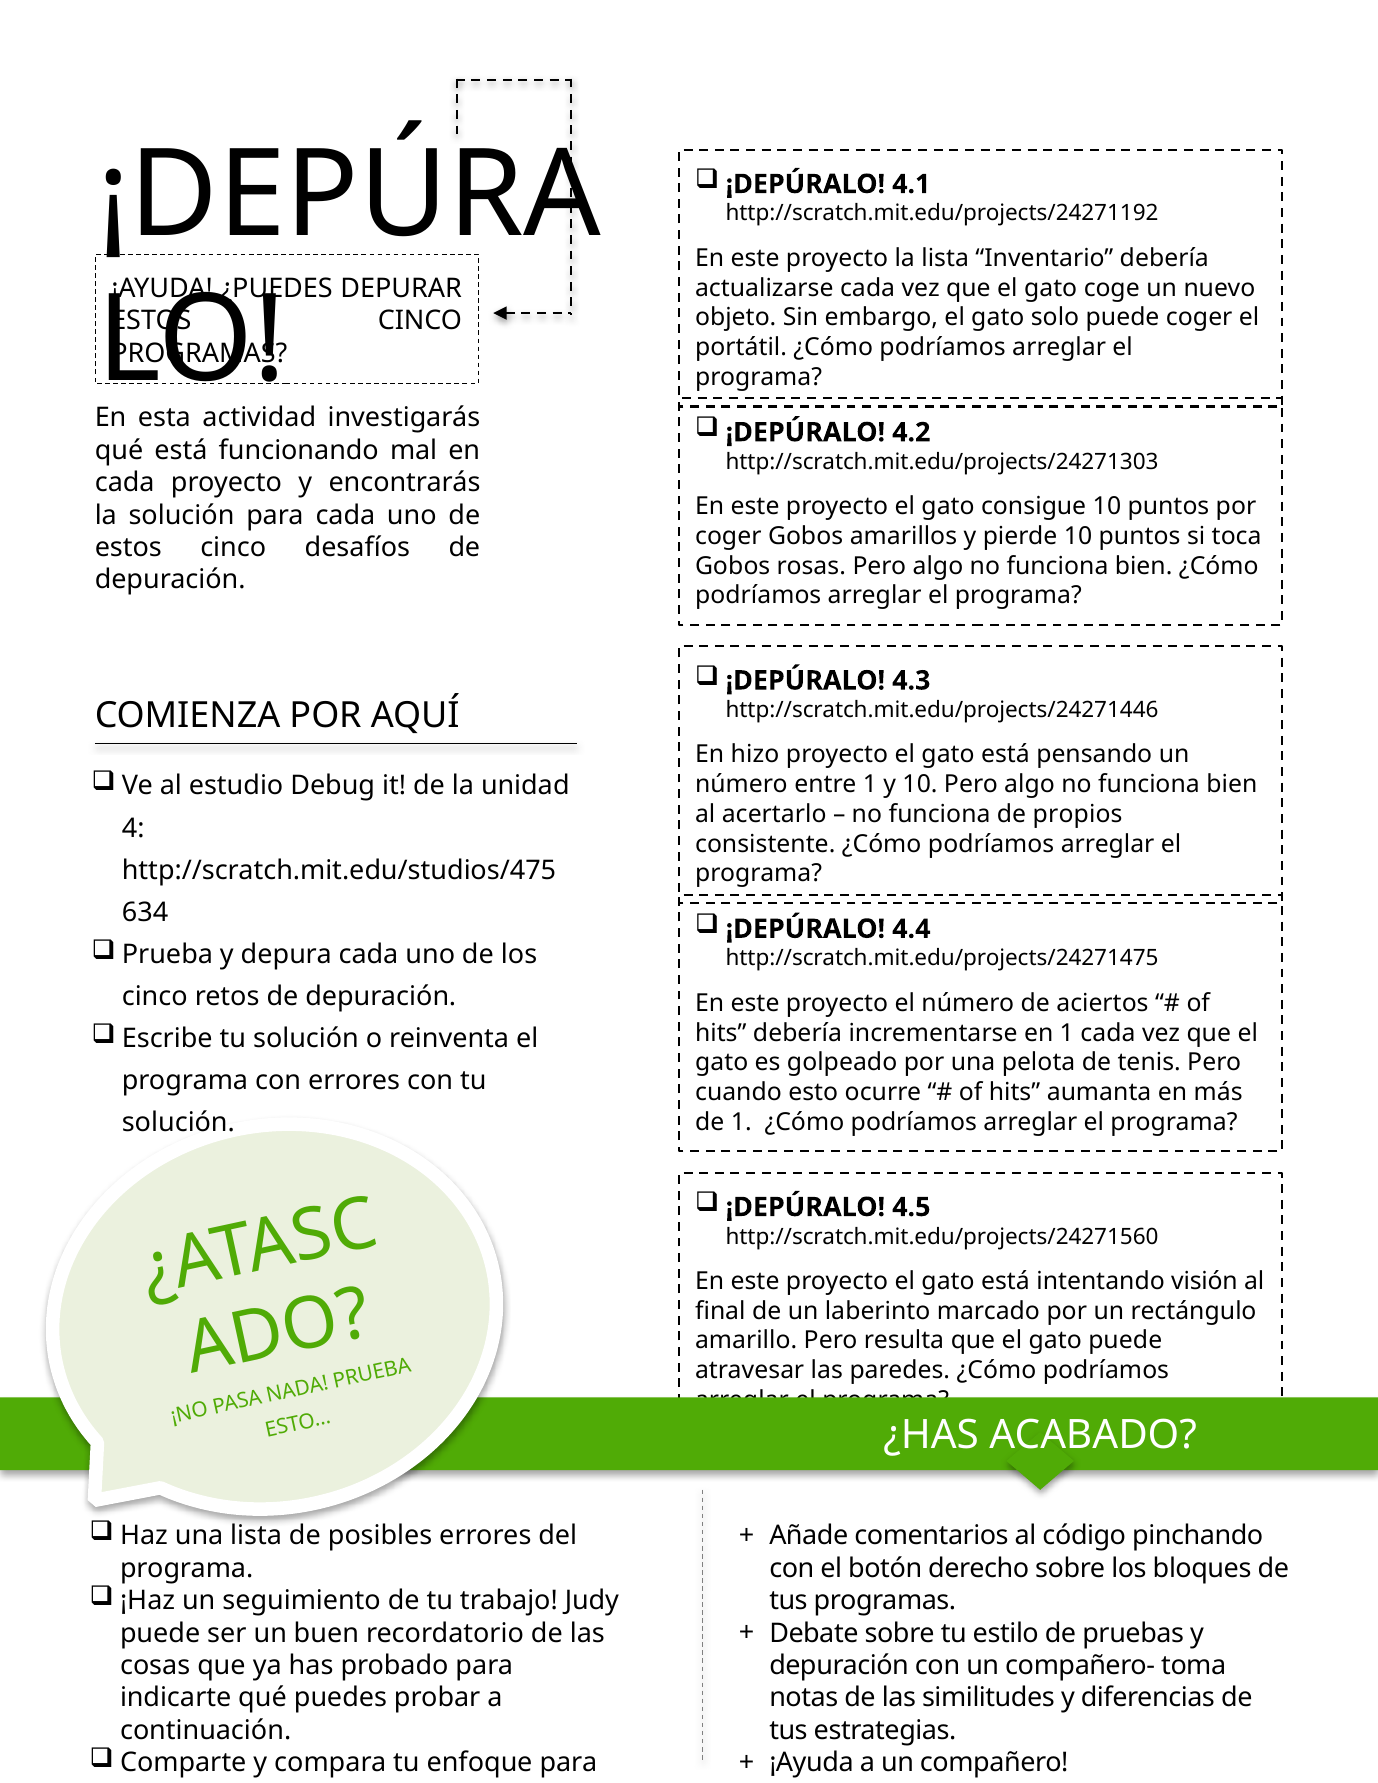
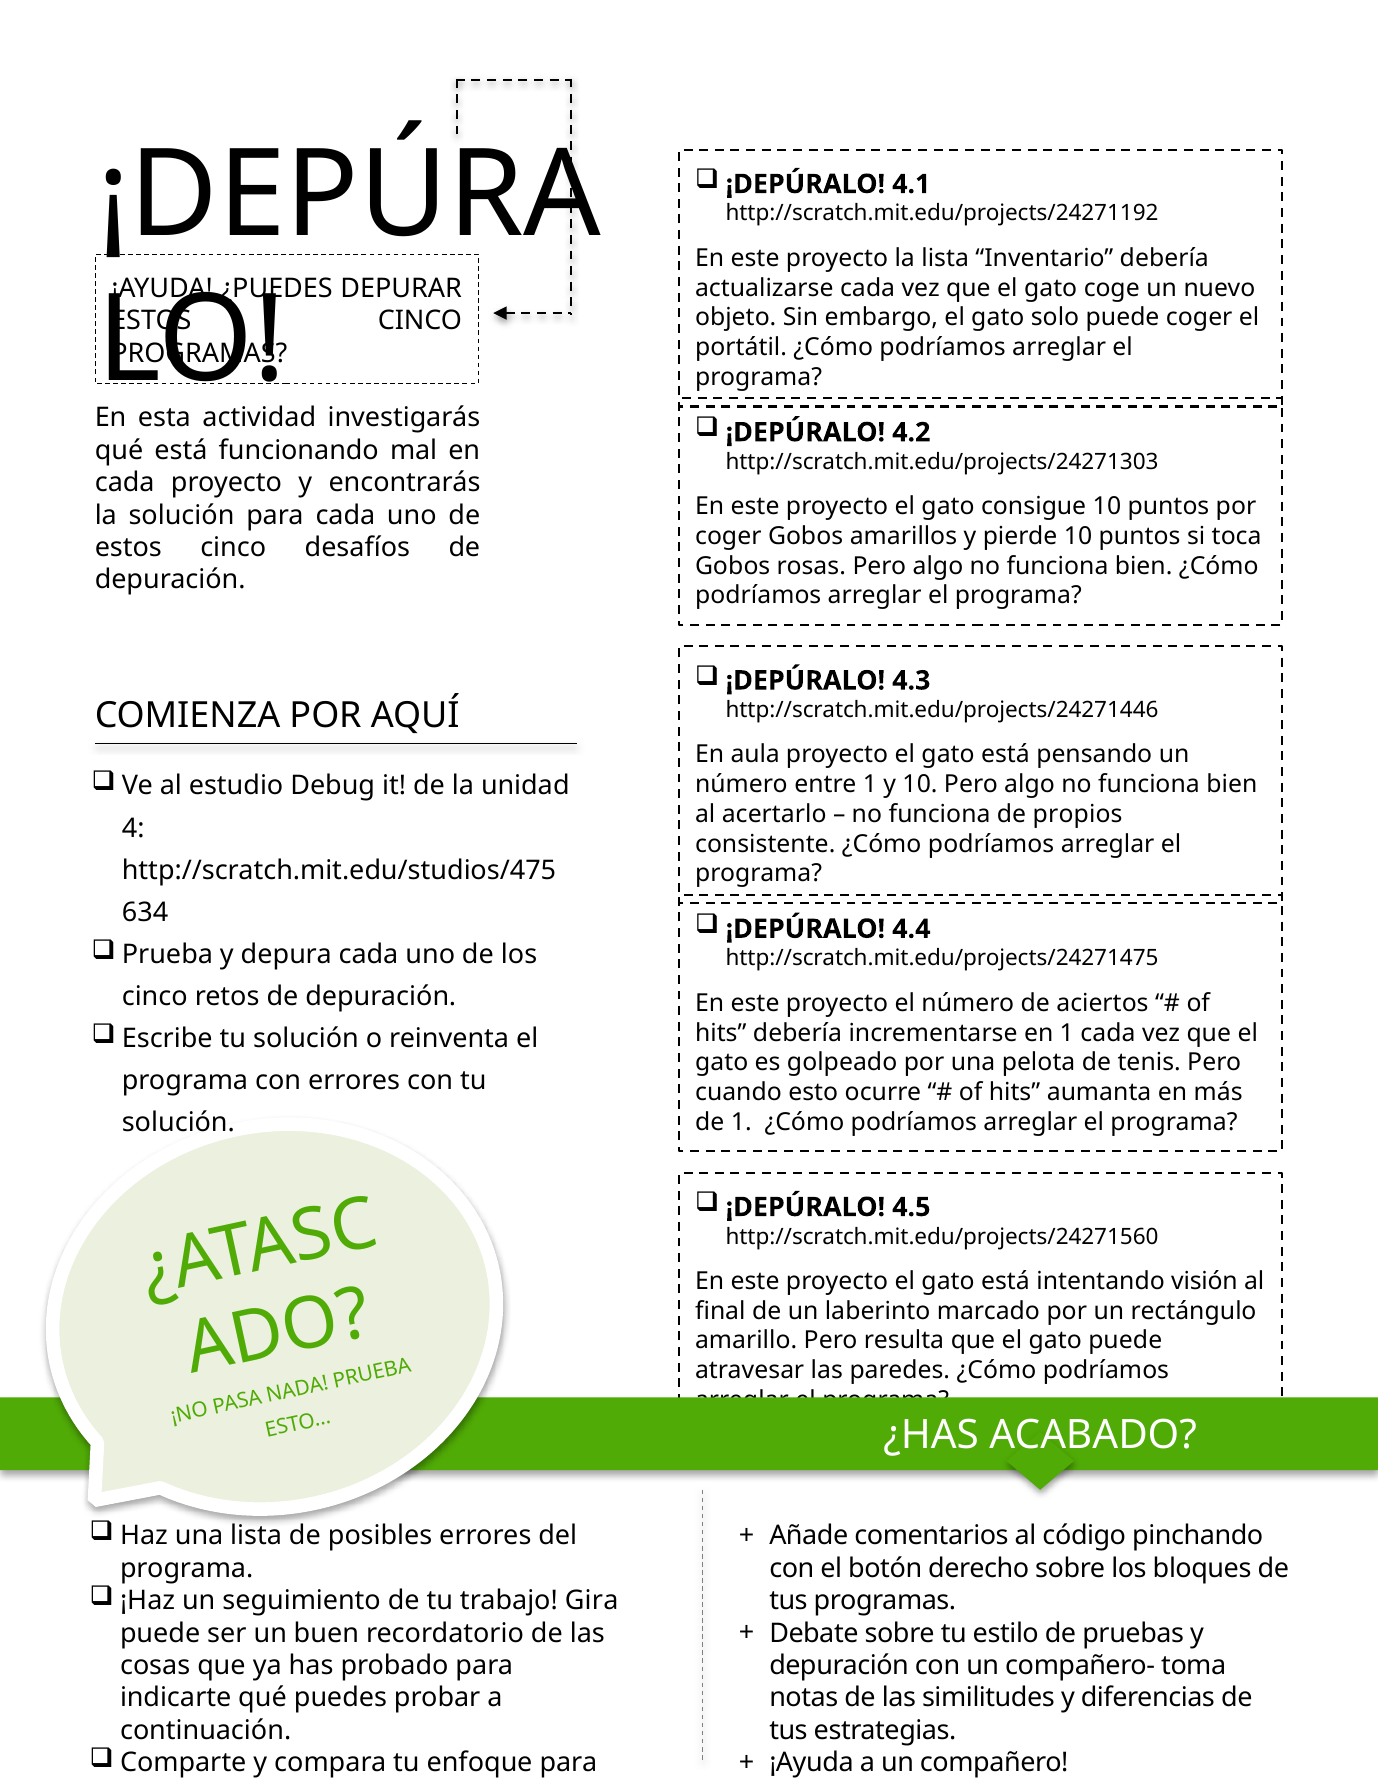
hizo: hizo -> aula
Judy: Judy -> Gira
